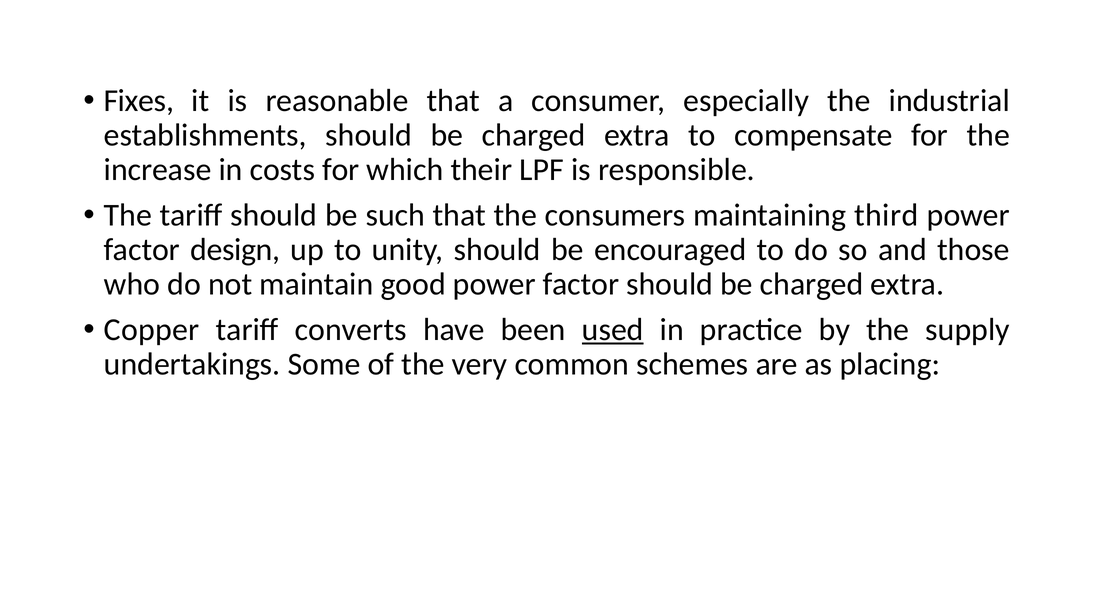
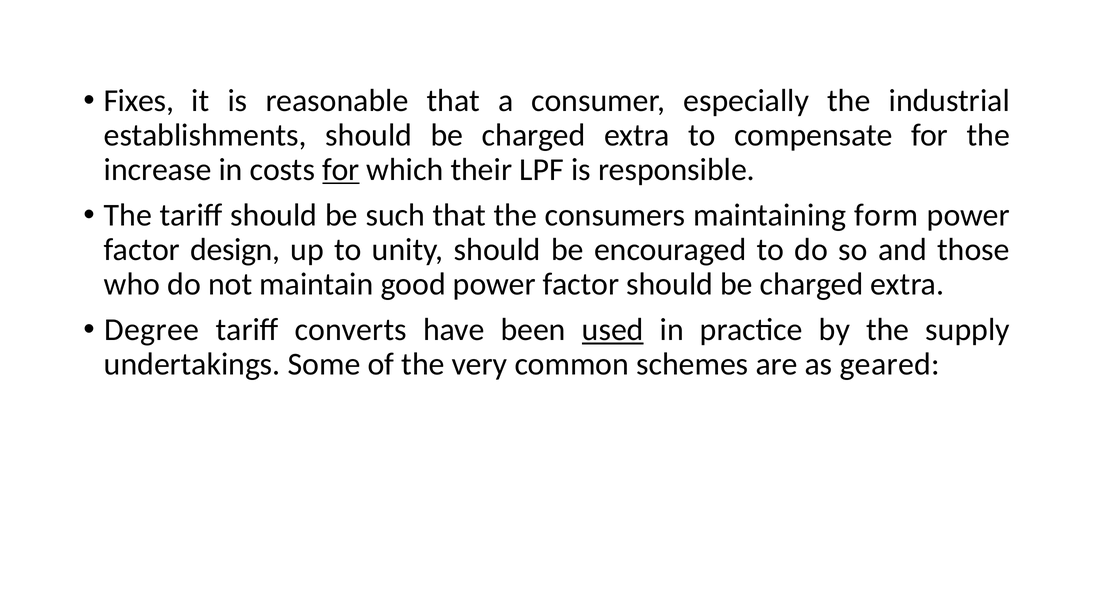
for at (341, 170) underline: none -> present
third: third -> form
Copper: Copper -> Degree
placing: placing -> geared
